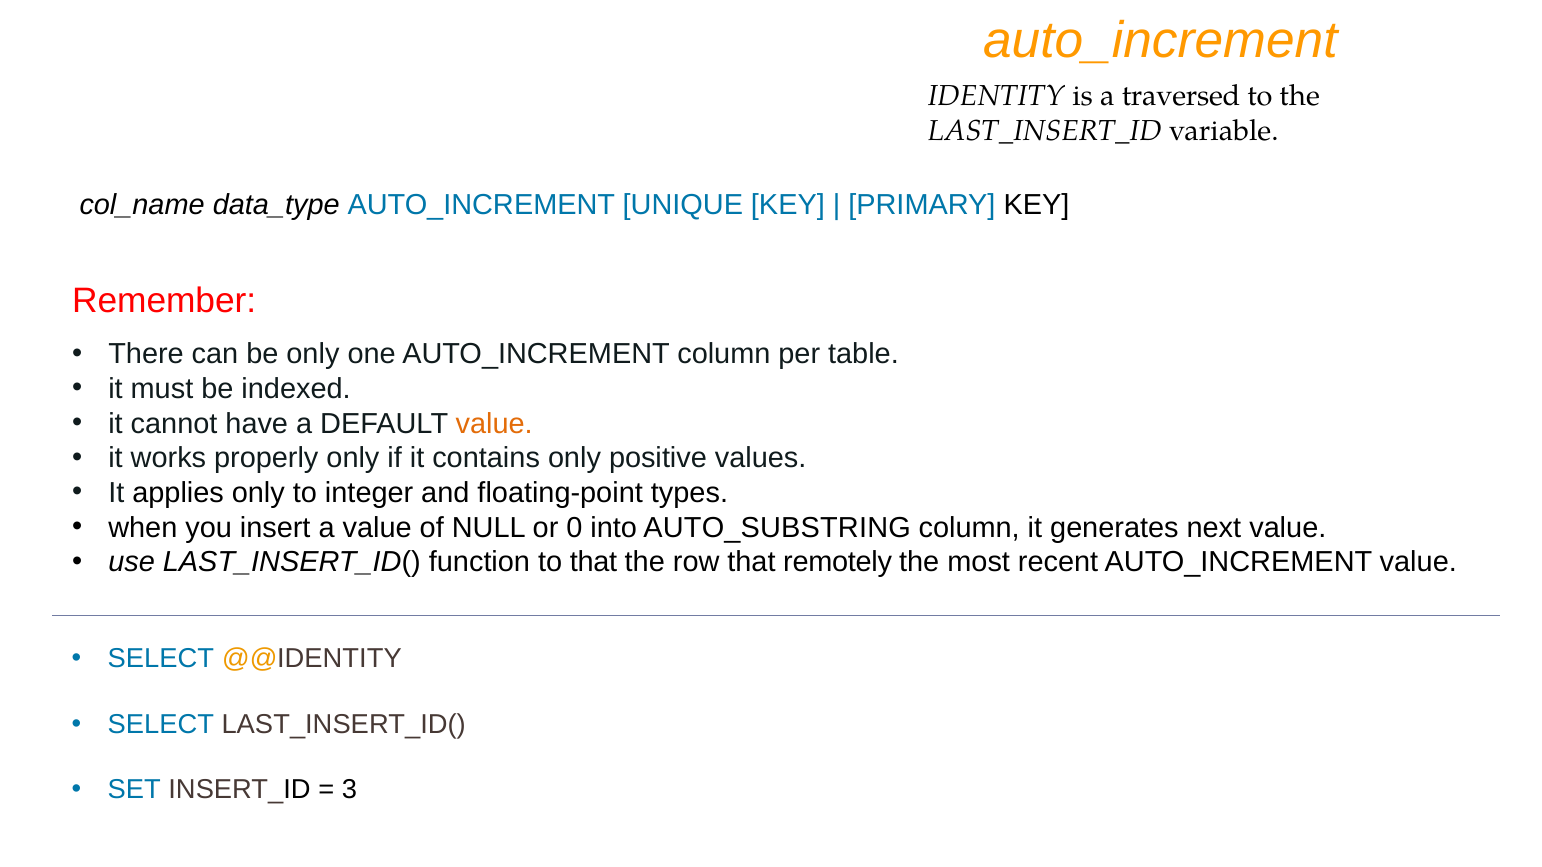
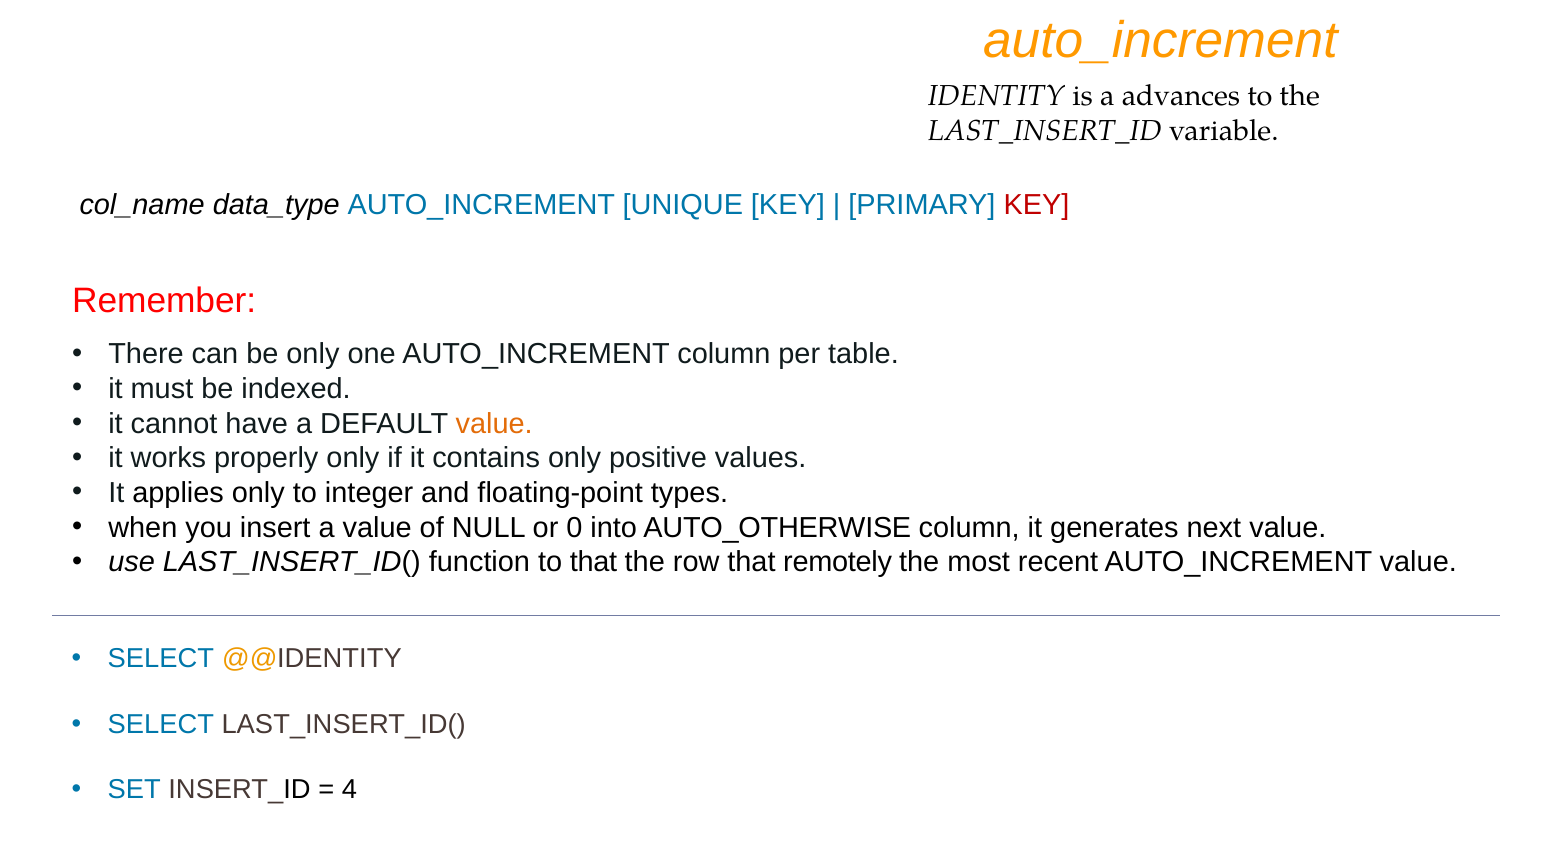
traversed: traversed -> advances
KEY at (1036, 205) colour: black -> red
AUTO_SUBSTRING: AUTO_SUBSTRING -> AUTO_OTHERWISE
3: 3 -> 4
